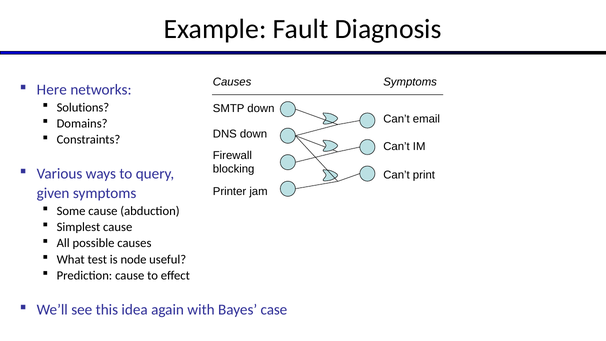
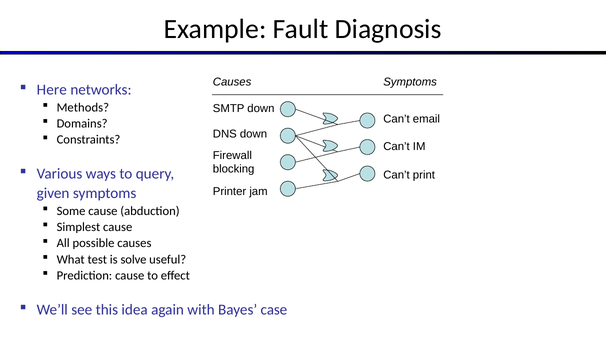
Solutions: Solutions -> Methods
node: node -> solve
